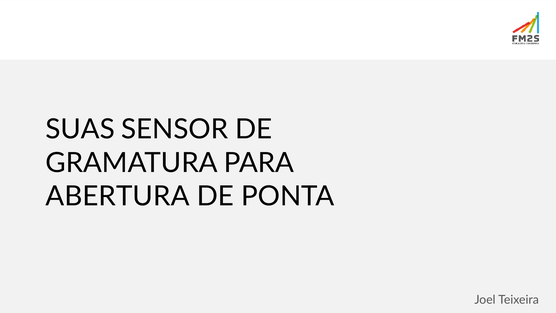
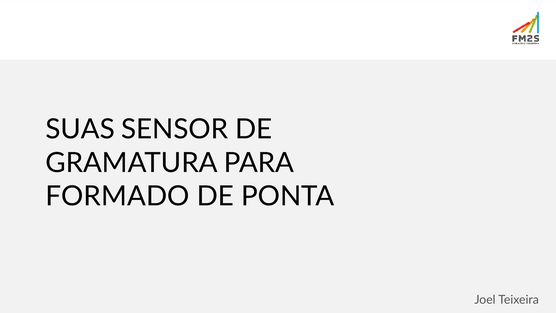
ABERTURA: ABERTURA -> FORMADO
